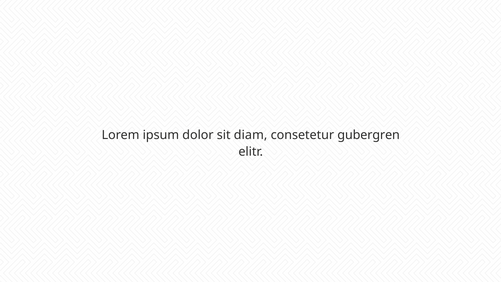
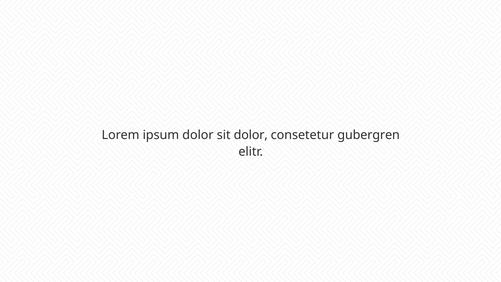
sit diam: diam -> dolor
